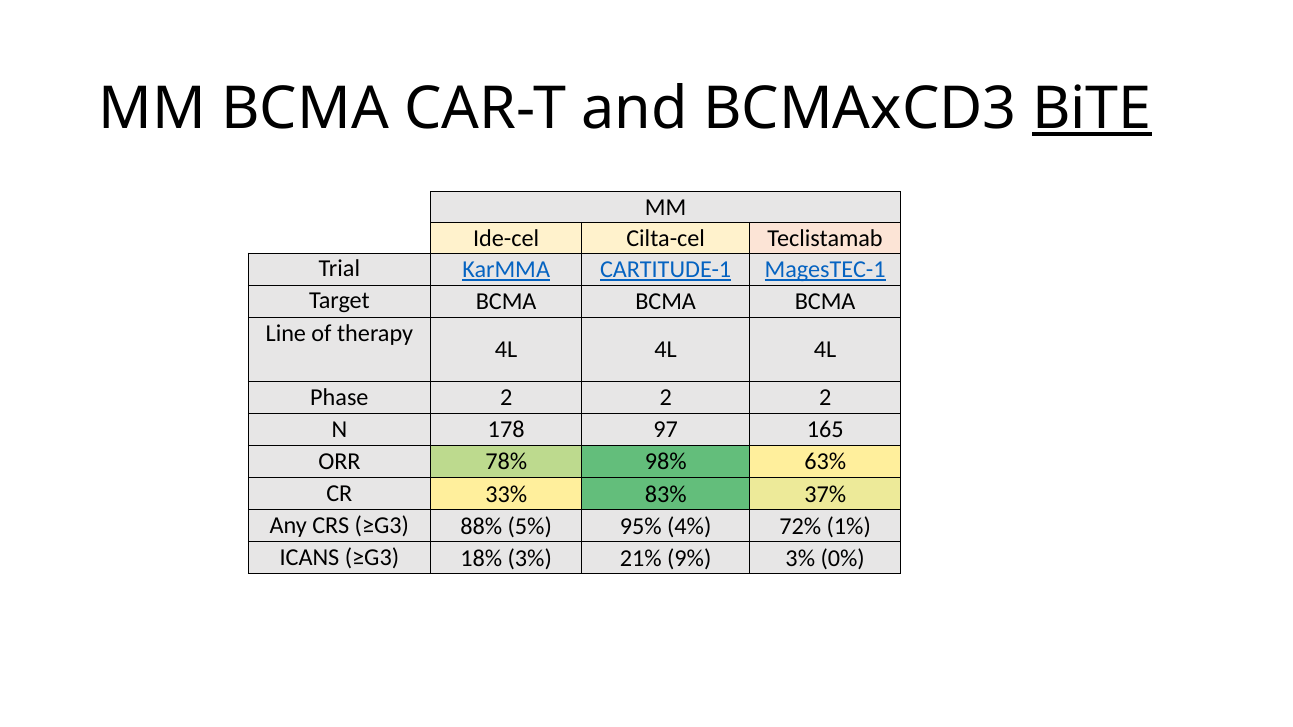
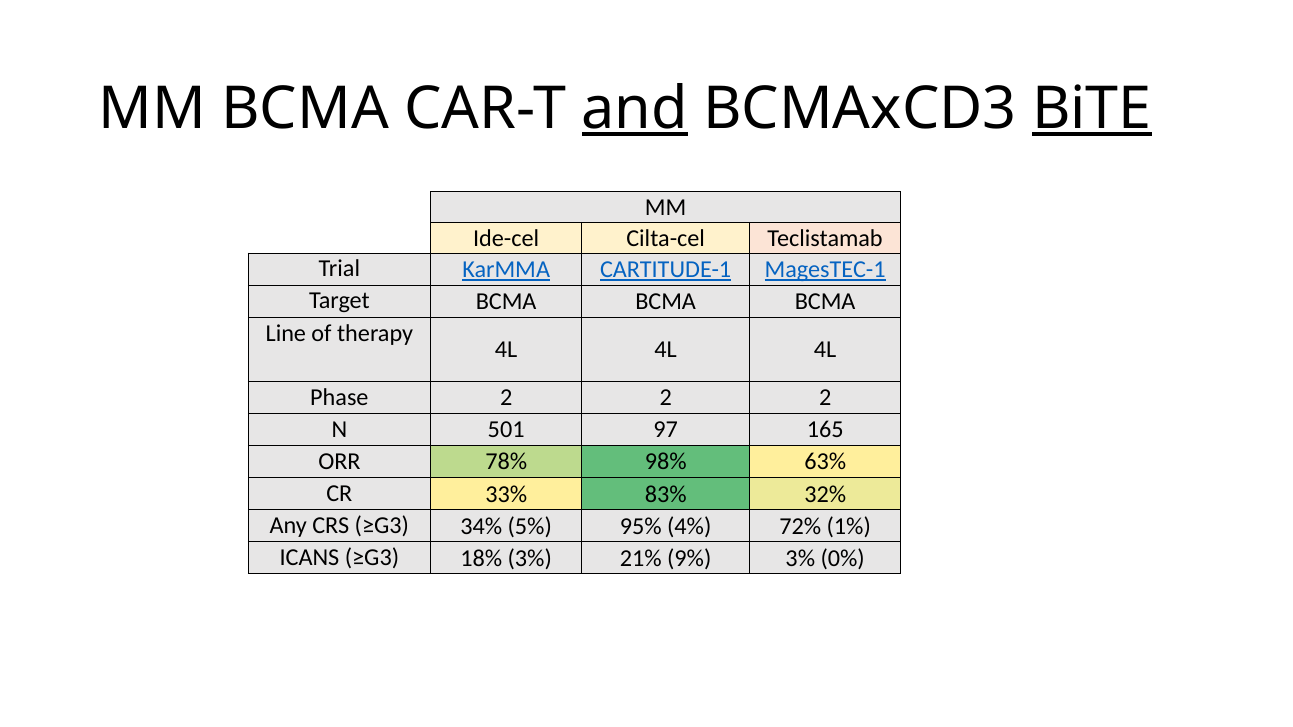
and underline: none -> present
178: 178 -> 501
37%: 37% -> 32%
88%: 88% -> 34%
